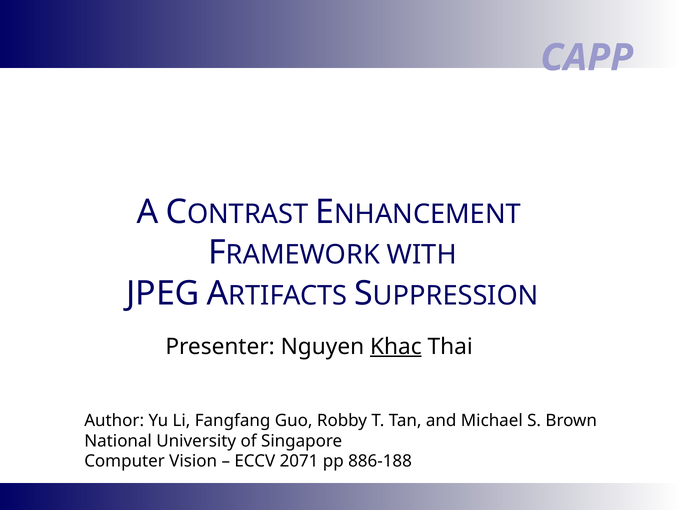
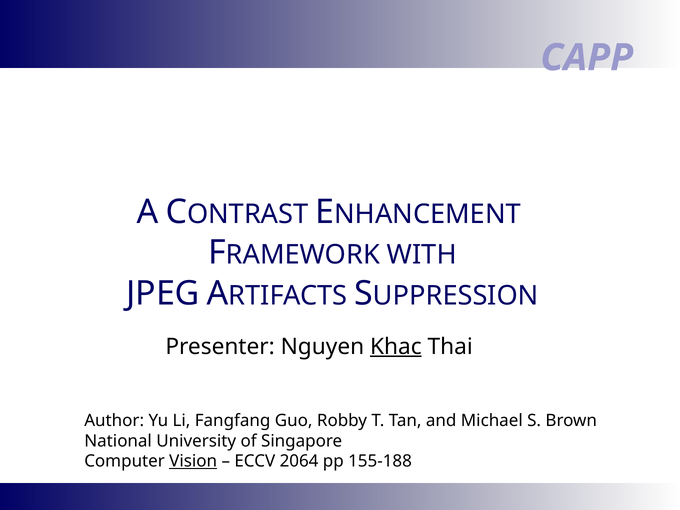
Vision underline: none -> present
2071: 2071 -> 2064
886-188: 886-188 -> 155-188
